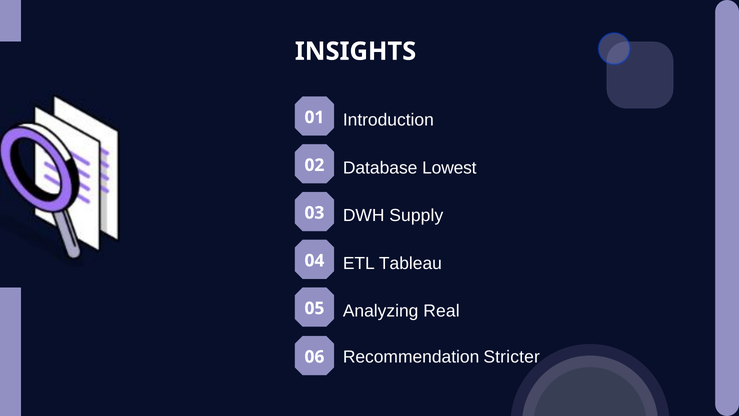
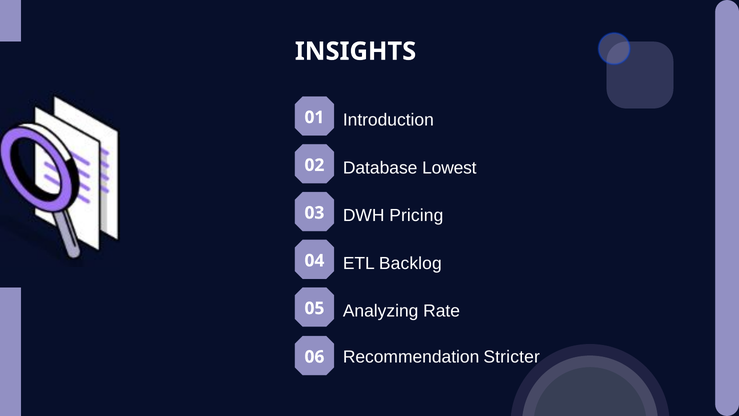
Supply: Supply -> Pricing
Tableau: Tableau -> Backlog
Real: Real -> Rate
